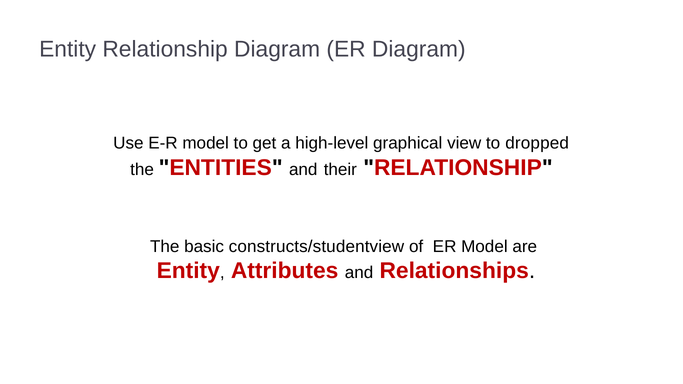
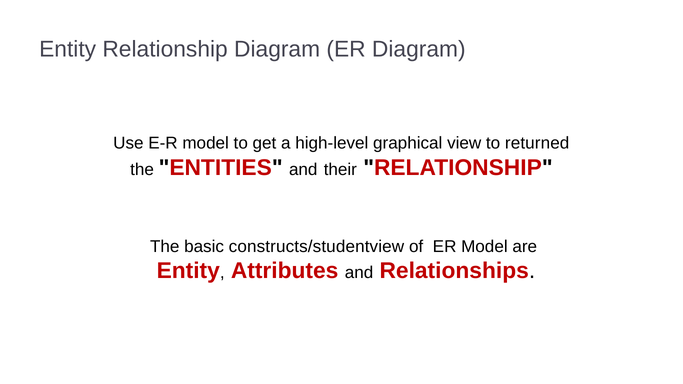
dropped: dropped -> returned
